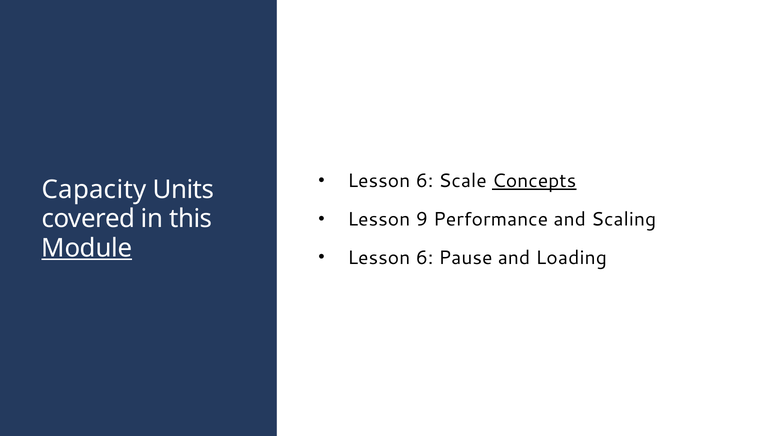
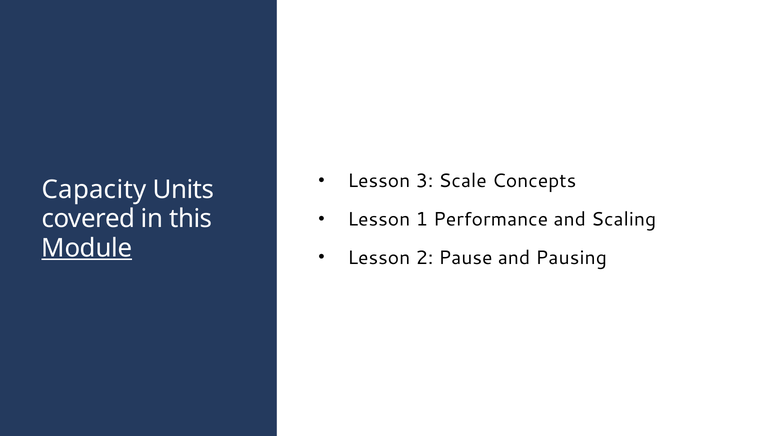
6 at (424, 181): 6 -> 3
Concepts underline: present -> none
9: 9 -> 1
6 at (424, 258): 6 -> 2
Loading: Loading -> Pausing
